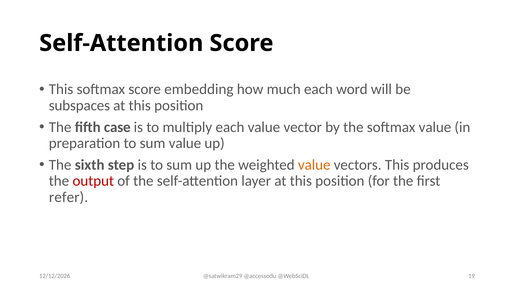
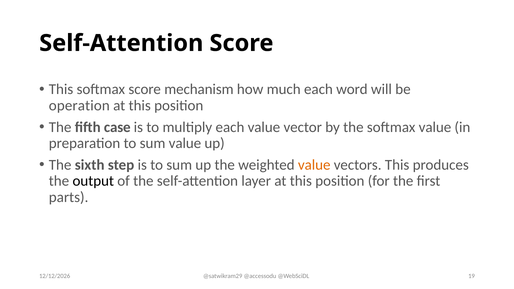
embedding: embedding -> mechanism
subspaces: subspaces -> operation
output colour: red -> black
refer: refer -> parts
